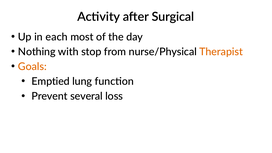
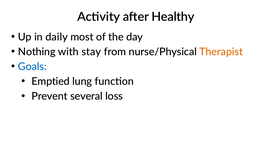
Surgical: Surgical -> Healthy
each: each -> daily
stop: stop -> stay
Goals colour: orange -> blue
